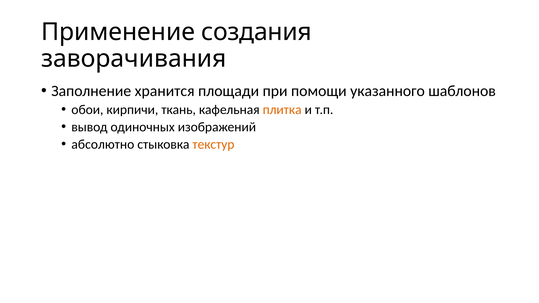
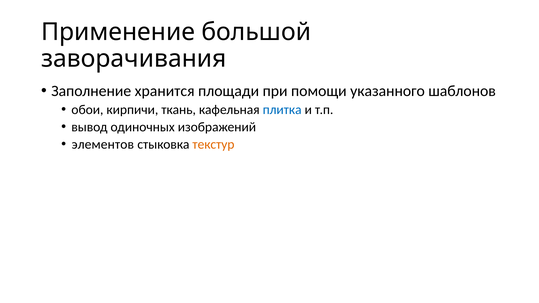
создания: создания -> большой
плитка colour: orange -> blue
абсолютно: абсолютно -> элементов
